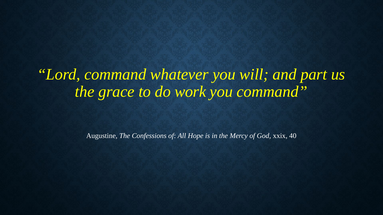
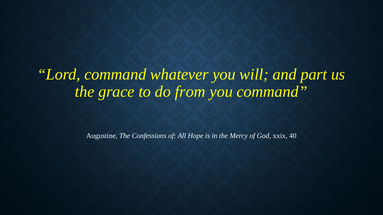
work: work -> from
